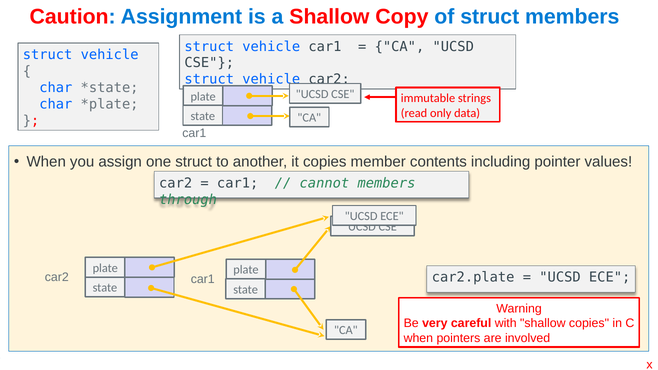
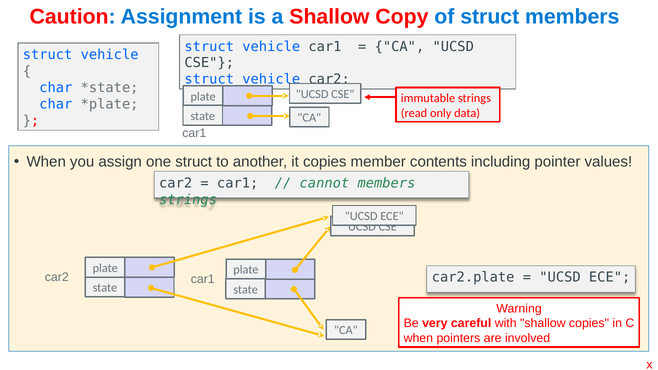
through at (188, 200): through -> strings
